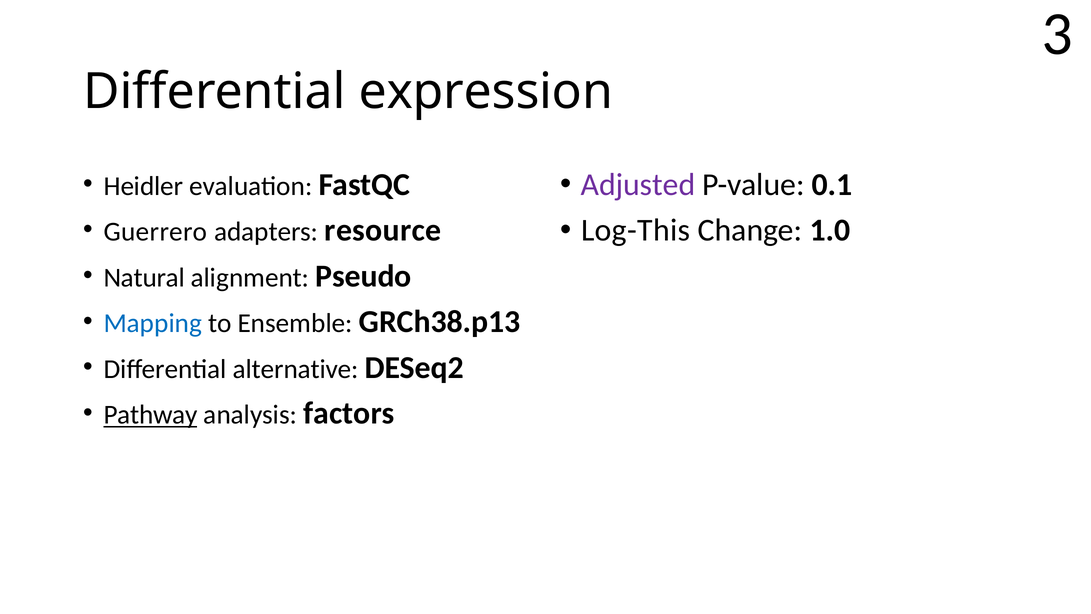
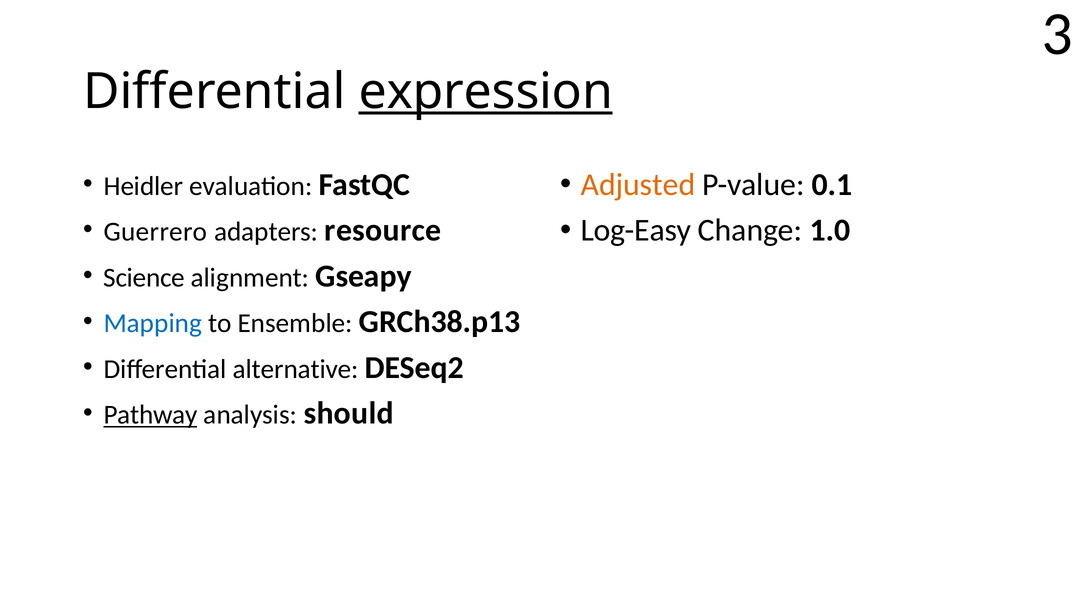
expression underline: none -> present
Adjusted colour: purple -> orange
Log-This: Log-This -> Log-Easy
Natural: Natural -> Science
Pseudo: Pseudo -> Gseapy
factors: factors -> should
